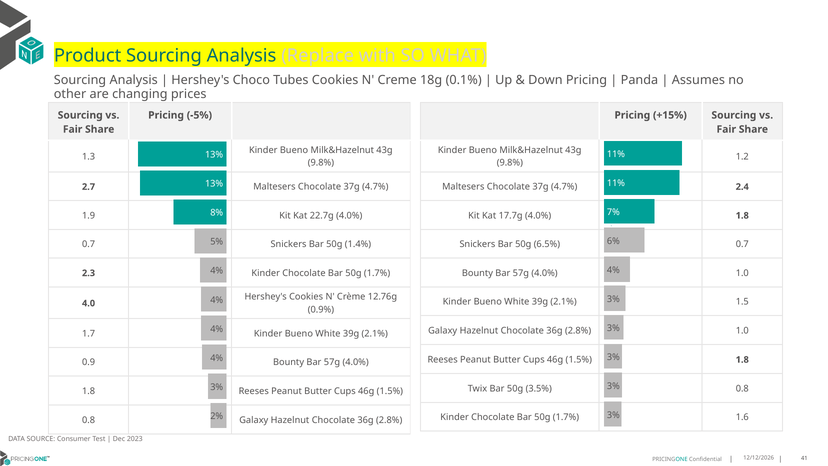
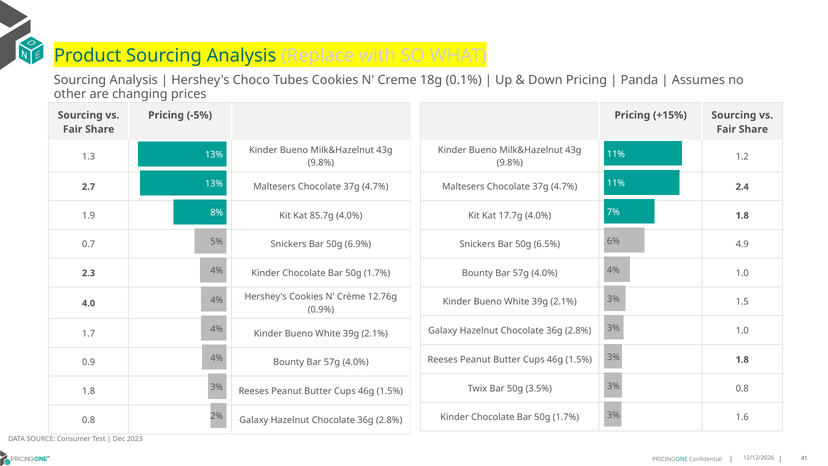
22.7g: 22.7g -> 85.7g
1.4%: 1.4% -> 6.9%
6.5% 0.7: 0.7 -> 4.9
